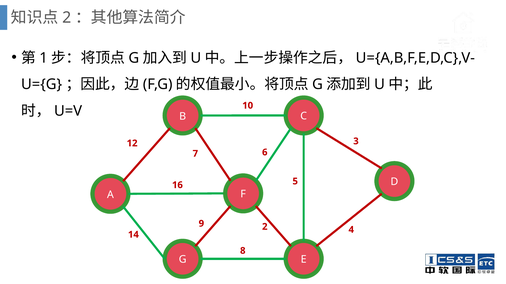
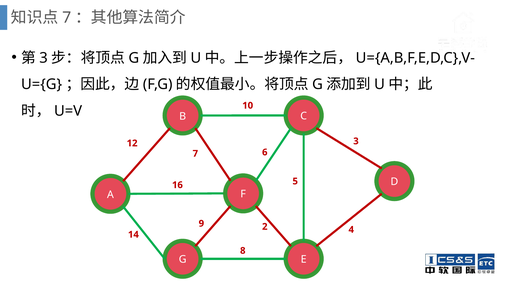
2 at (67, 18): 2 -> 7
1 at (44, 58): 1 -> 3
